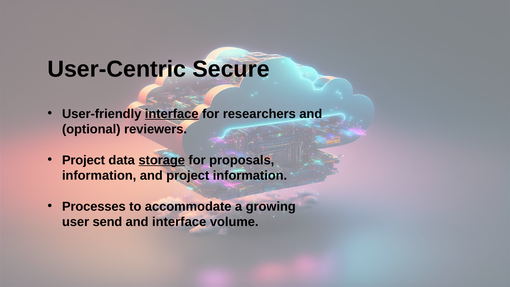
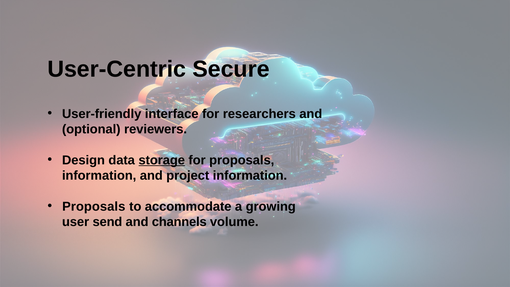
interface at (172, 114) underline: present -> none
Project at (84, 160): Project -> Design
Processes at (94, 206): Processes -> Proposals
and interface: interface -> channels
